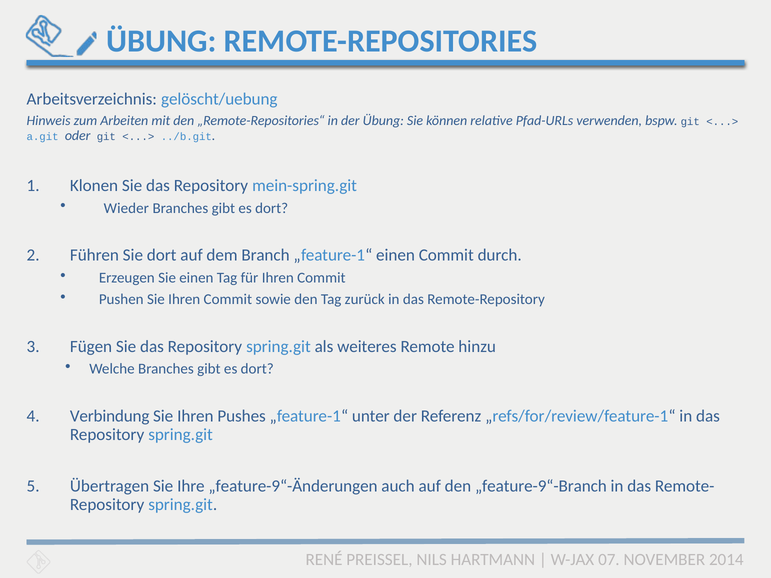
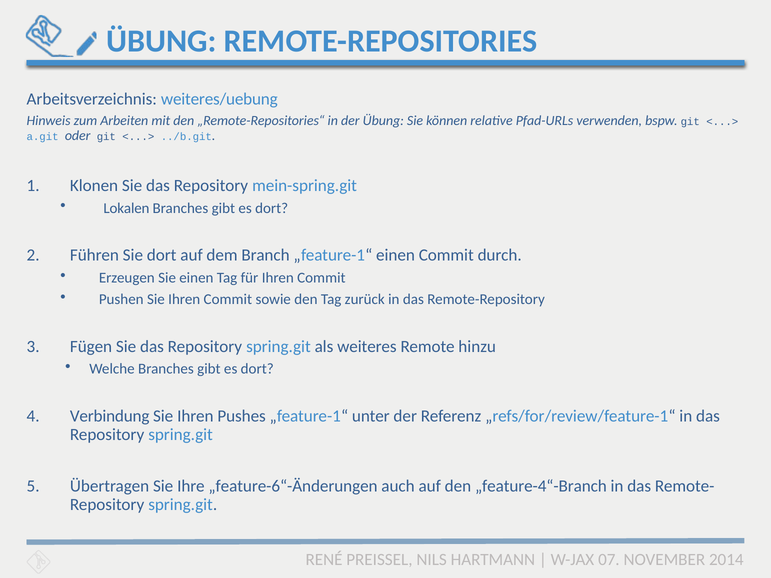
gelöscht/uebung: gelöscht/uebung -> weiteres/uebung
Wieder: Wieder -> Lokalen
„feature-9“-Änderungen: „feature-9“-Änderungen -> „feature-6“-Änderungen
„feature-9“-Branch: „feature-9“-Branch -> „feature-4“-Branch
